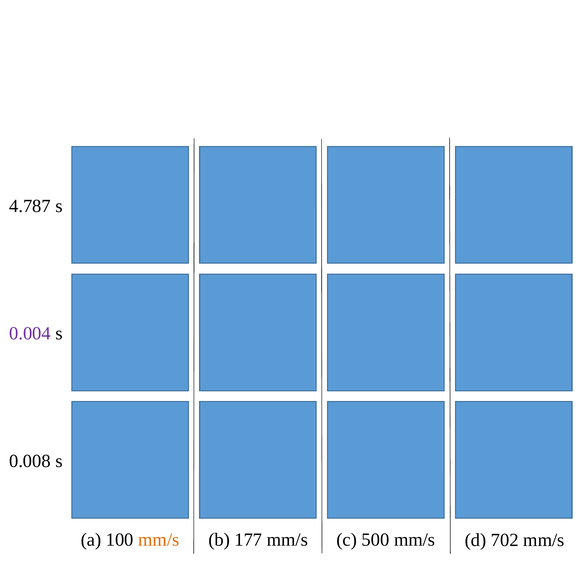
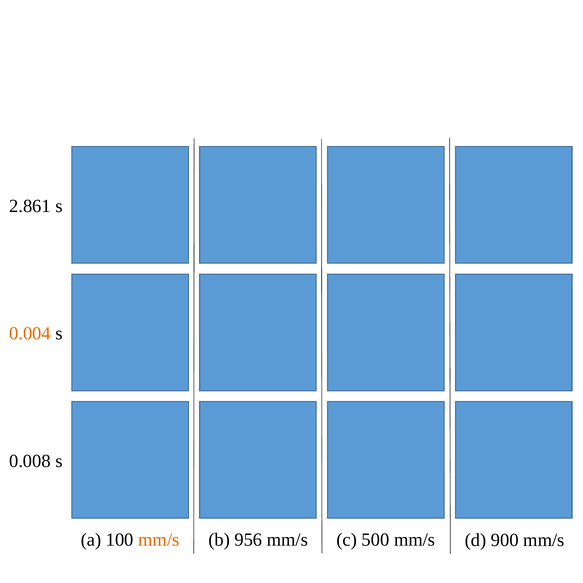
4.787: 4.787 -> 2.861
0.004 colour: purple -> orange
177: 177 -> 956
702: 702 -> 900
